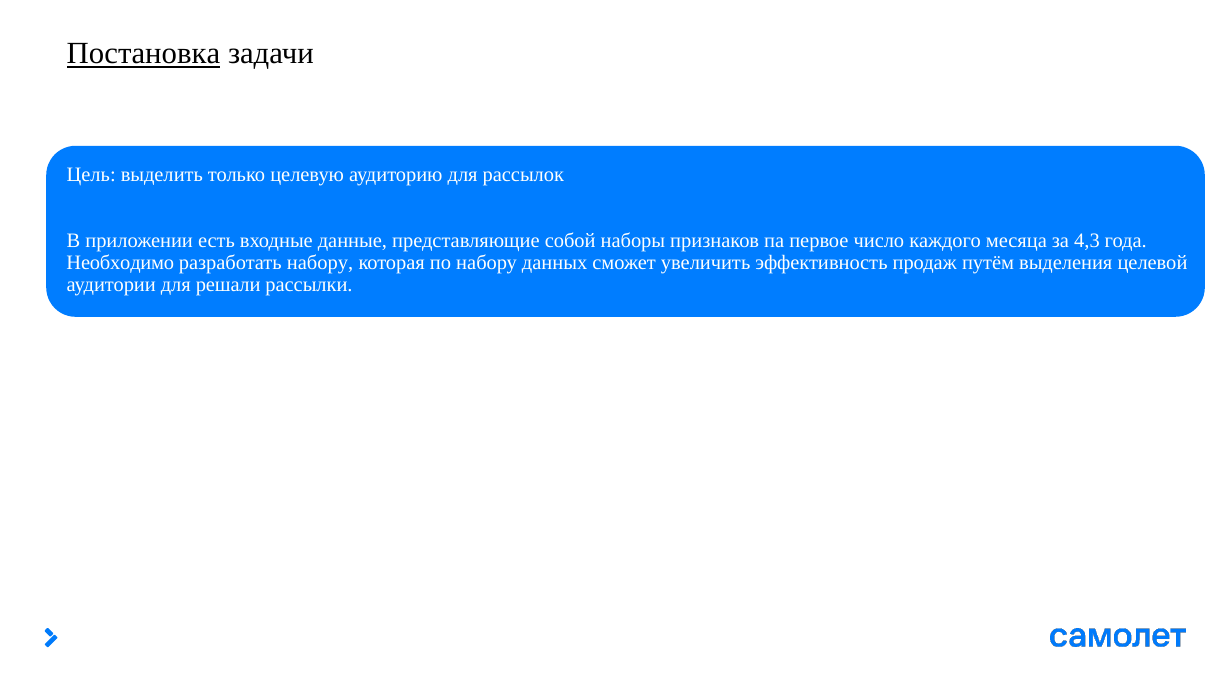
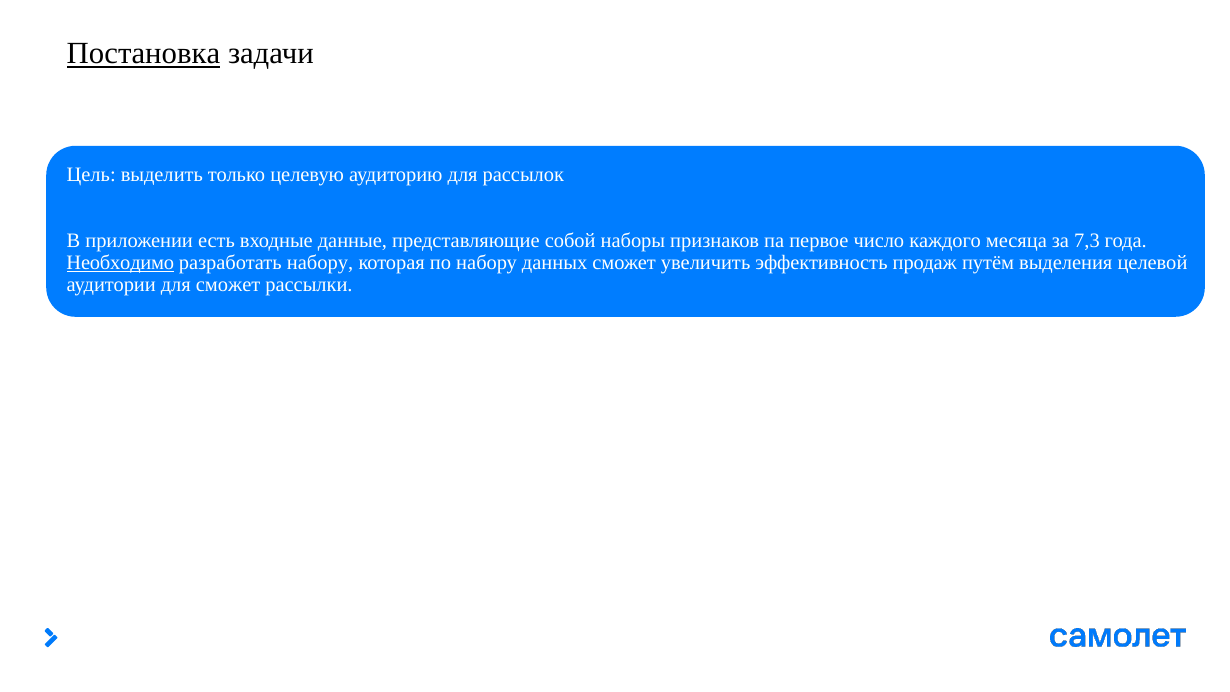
4,3: 4,3 -> 7,3
Необходимо underline: none -> present
для решали: решали -> сможет
